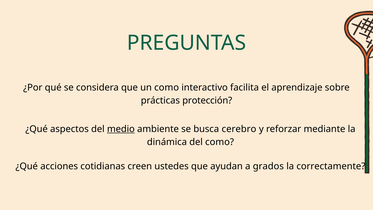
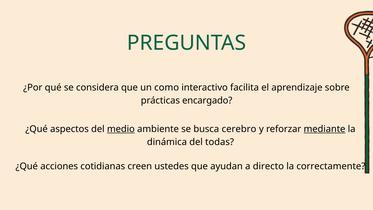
protección: protección -> encargado
mediante underline: none -> present
del como: como -> todas
grados: grados -> directo
